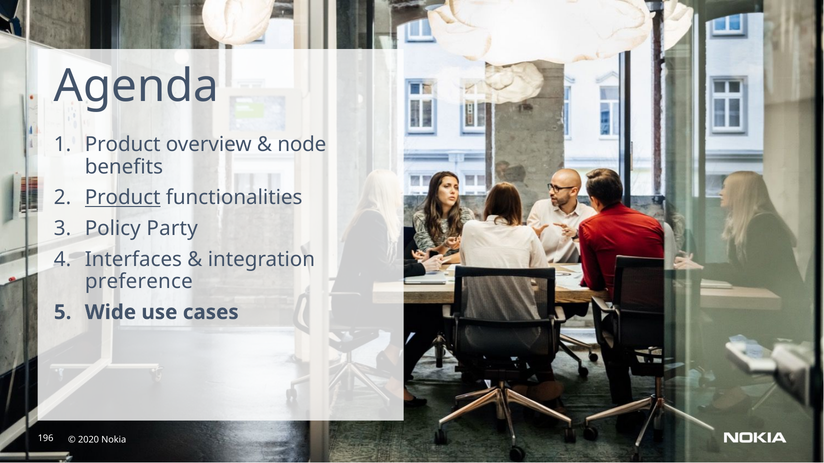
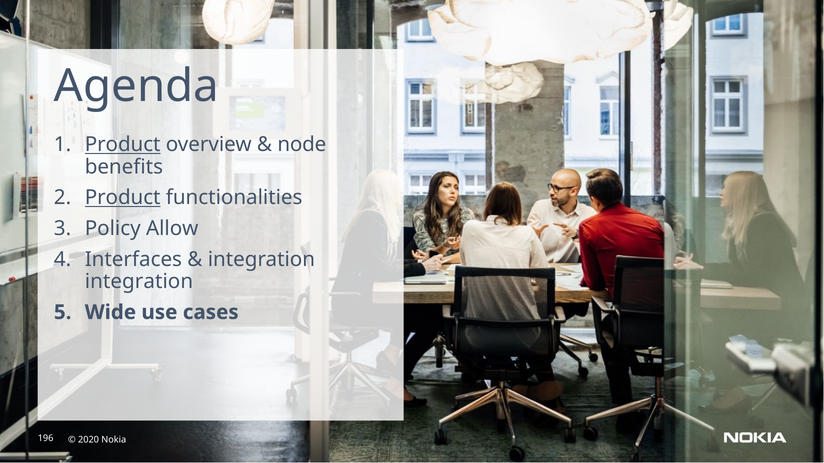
Product at (123, 145) underline: none -> present
Party: Party -> Allow
preference at (139, 282): preference -> integration
